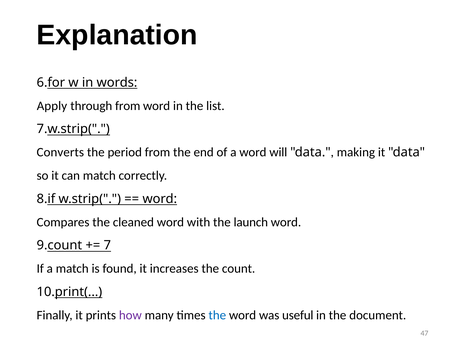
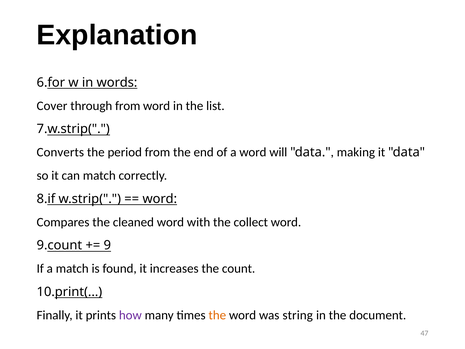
Apply: Apply -> Cover
launch: launch -> collect
7: 7 -> 9
the at (217, 315) colour: blue -> orange
useful: useful -> string
